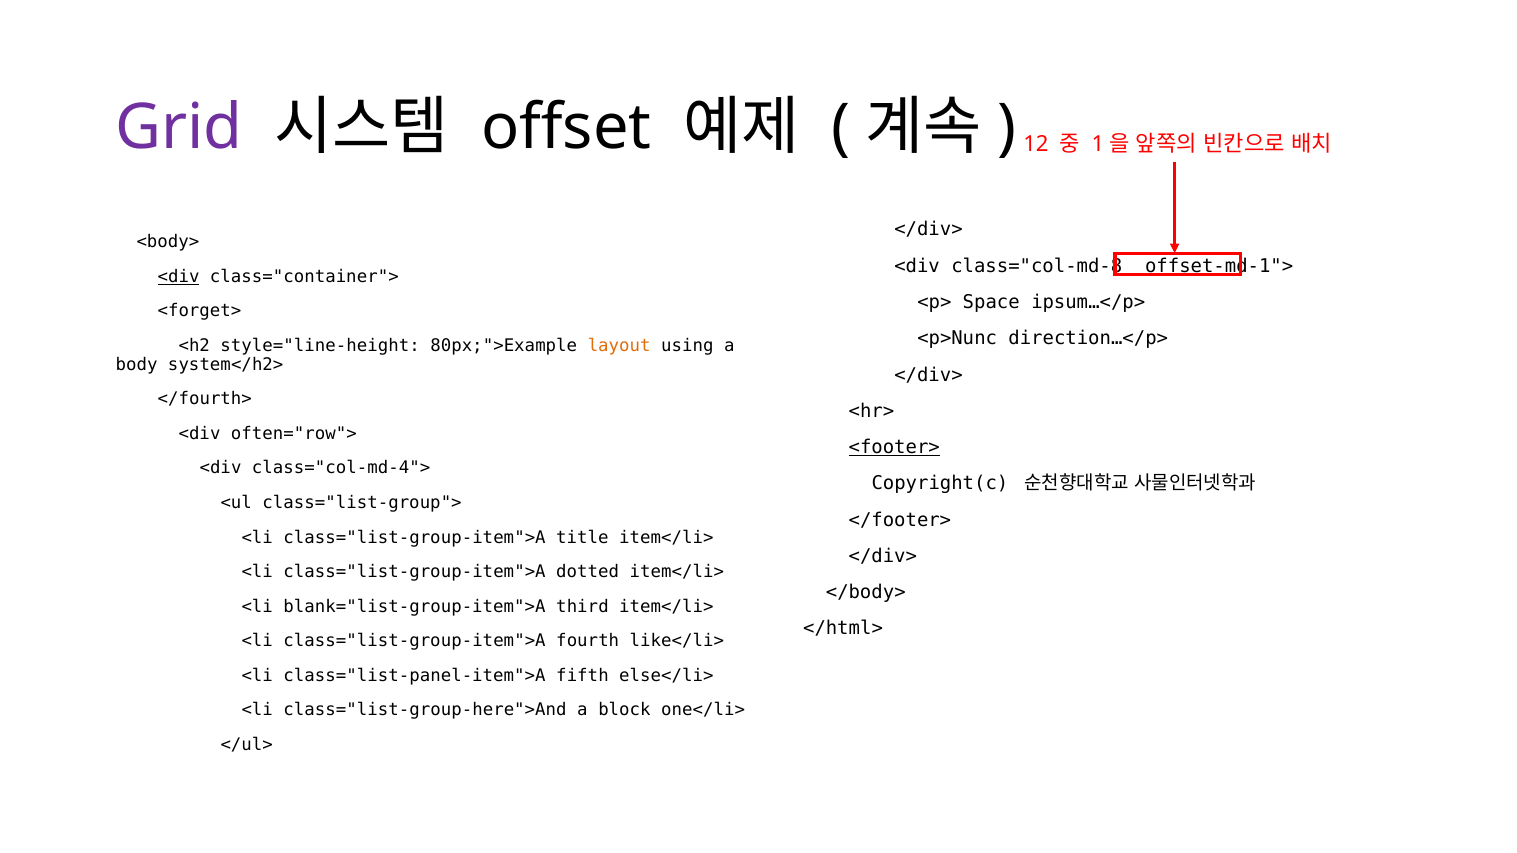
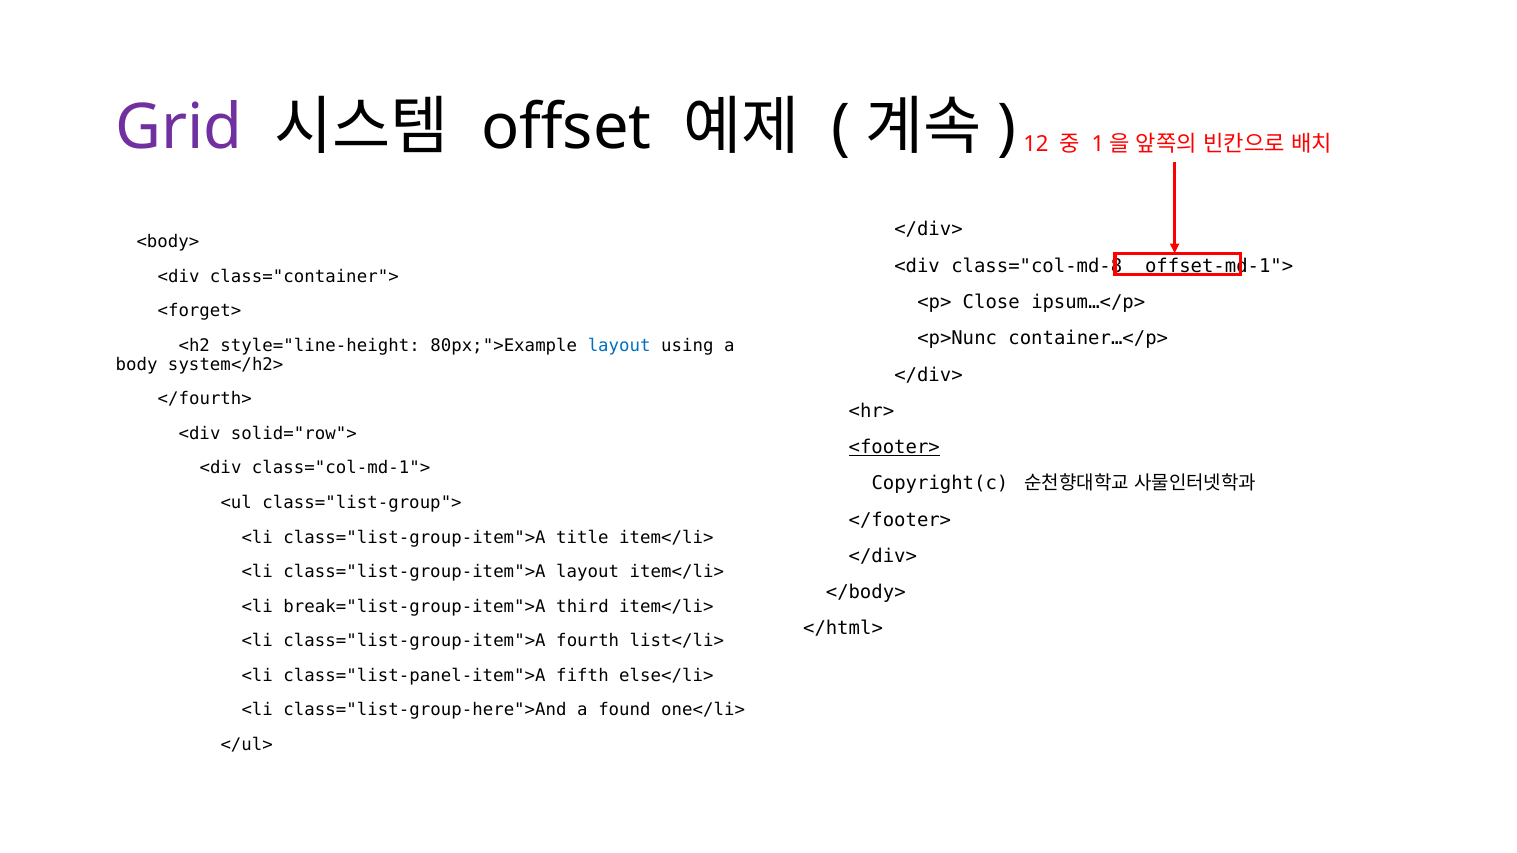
<div at (179, 277) underline: present -> none
Space: Space -> Close
direction…</p>: direction…</p> -> container…</p>
layout at (619, 346) colour: orange -> blue
often="row">: often="row"> -> solid="row">
class="col-md-4">: class="col-md-4"> -> class="col-md-1">
class="list-group-item">A dotted: dotted -> layout
blank="list-group-item">A: blank="list-group-item">A -> break="list-group-item">A
like</li>: like</li> -> list</li>
block: block -> found
